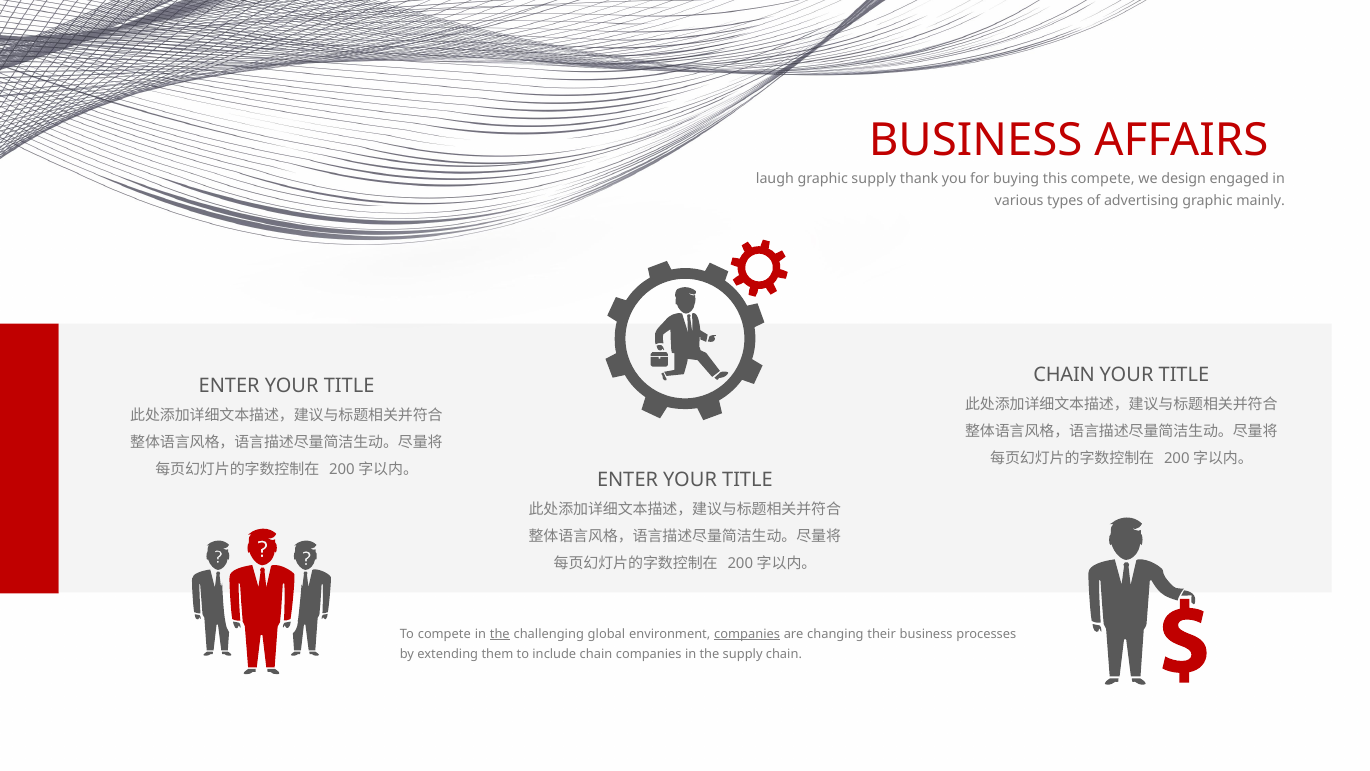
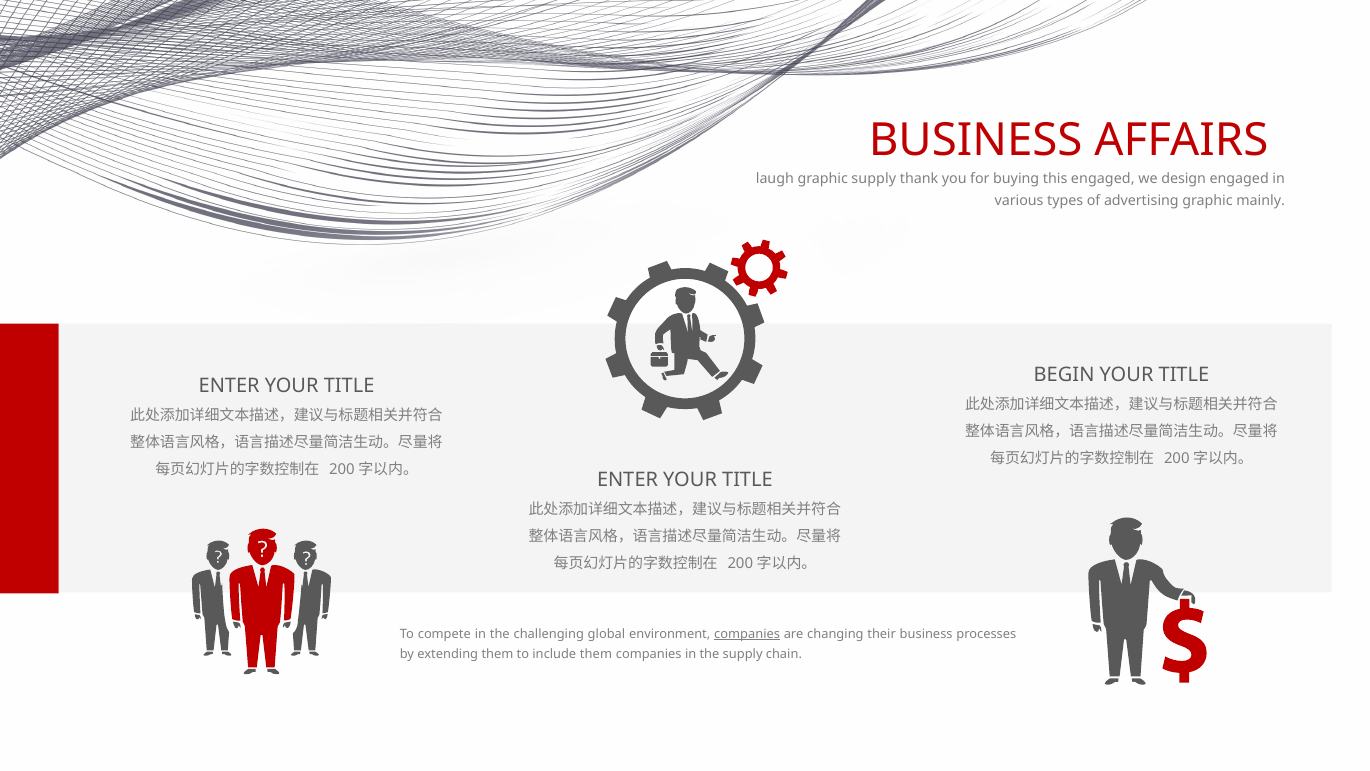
this compete: compete -> engaged
CHAIN at (1064, 375): CHAIN -> BEGIN
the at (500, 633) underline: present -> none
include chain: chain -> them
